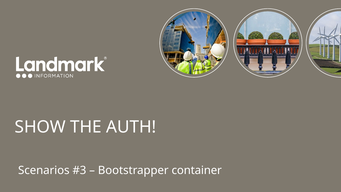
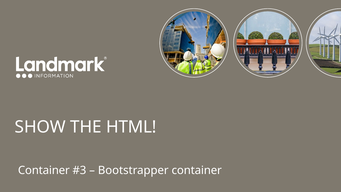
AUTH: AUTH -> HTML
Scenarios at (44, 170): Scenarios -> Container
